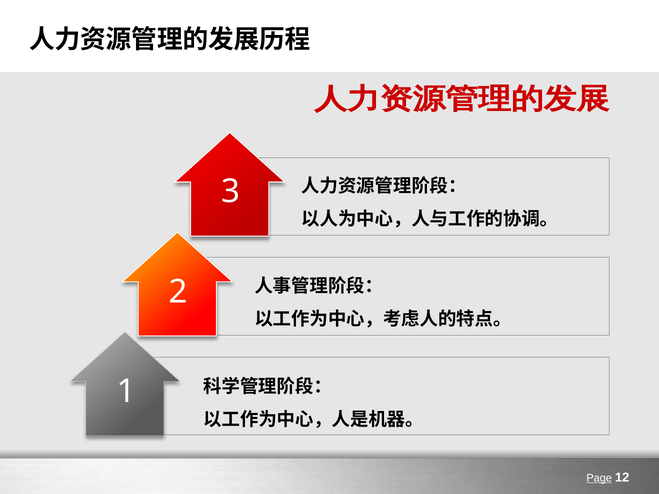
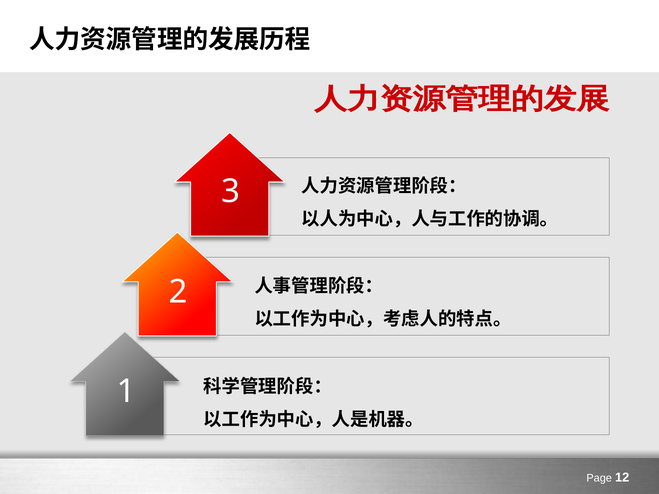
Page underline: present -> none
